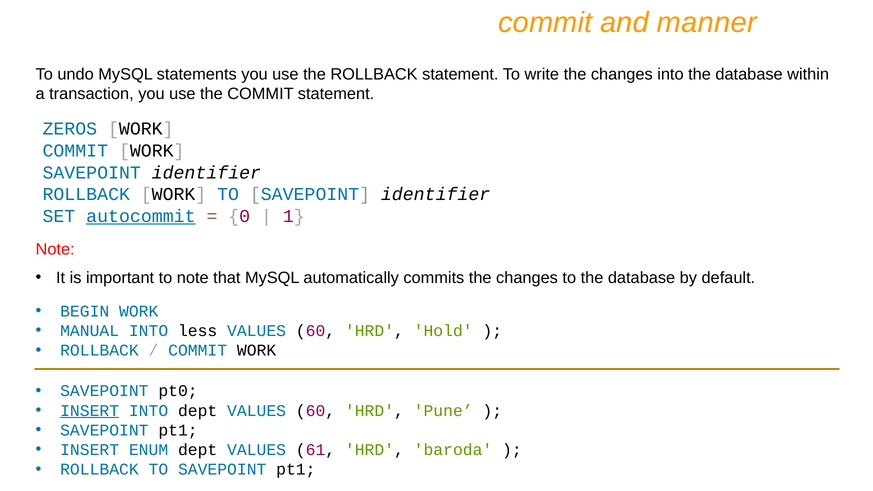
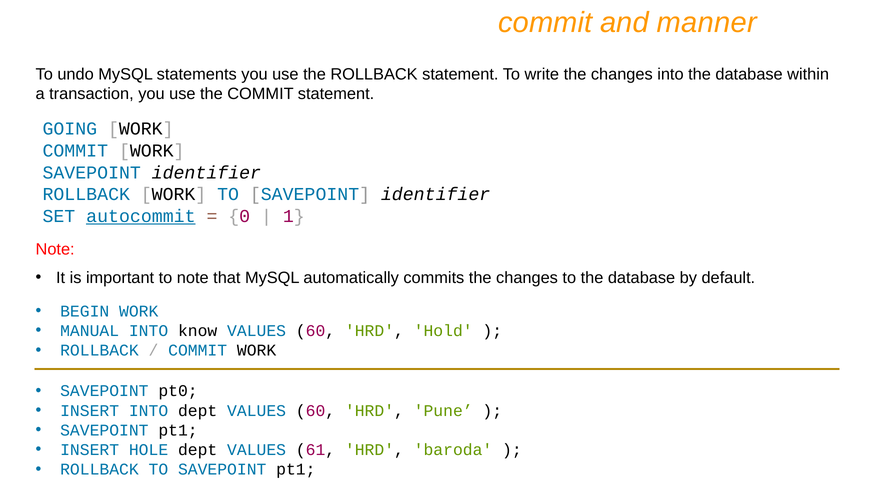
ZEROS: ZEROS -> GOING
less: less -> know
INSERT at (90, 411) underline: present -> none
ENUM: ENUM -> HOLE
